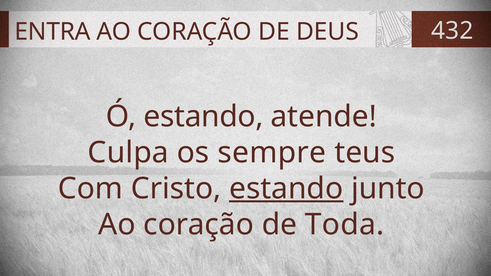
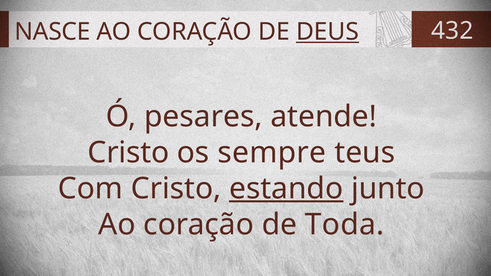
ENTRA: ENTRA -> NASCE
DEUS underline: none -> present
Ó estando: estando -> pesares
Culpa at (128, 153): Culpa -> Cristo
